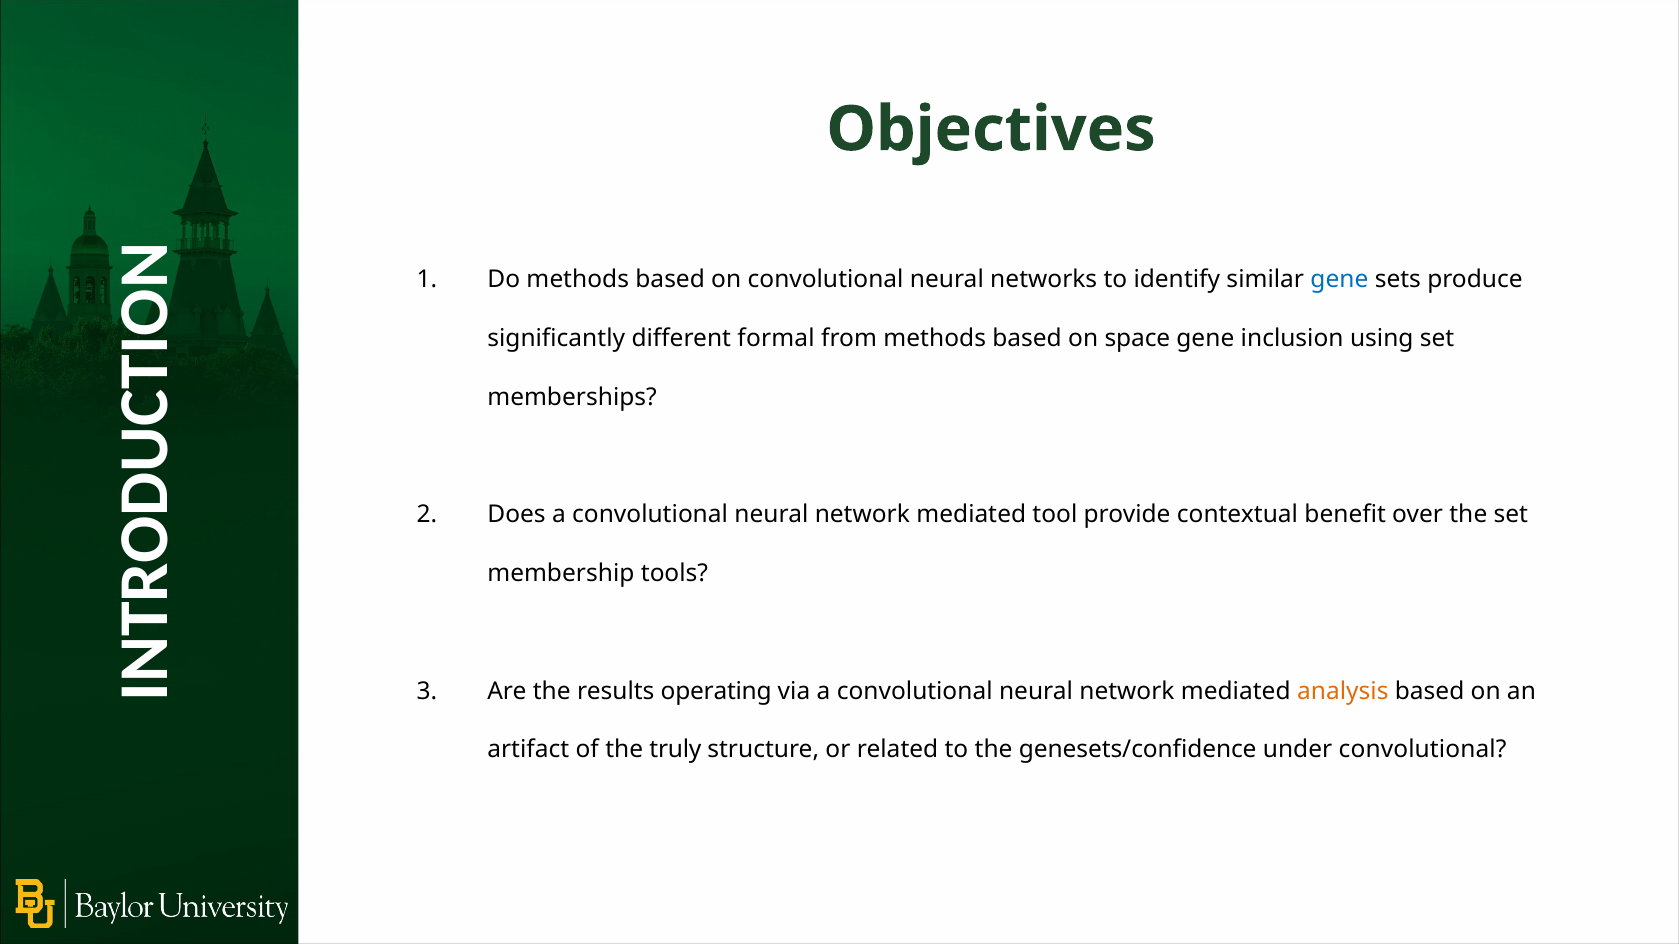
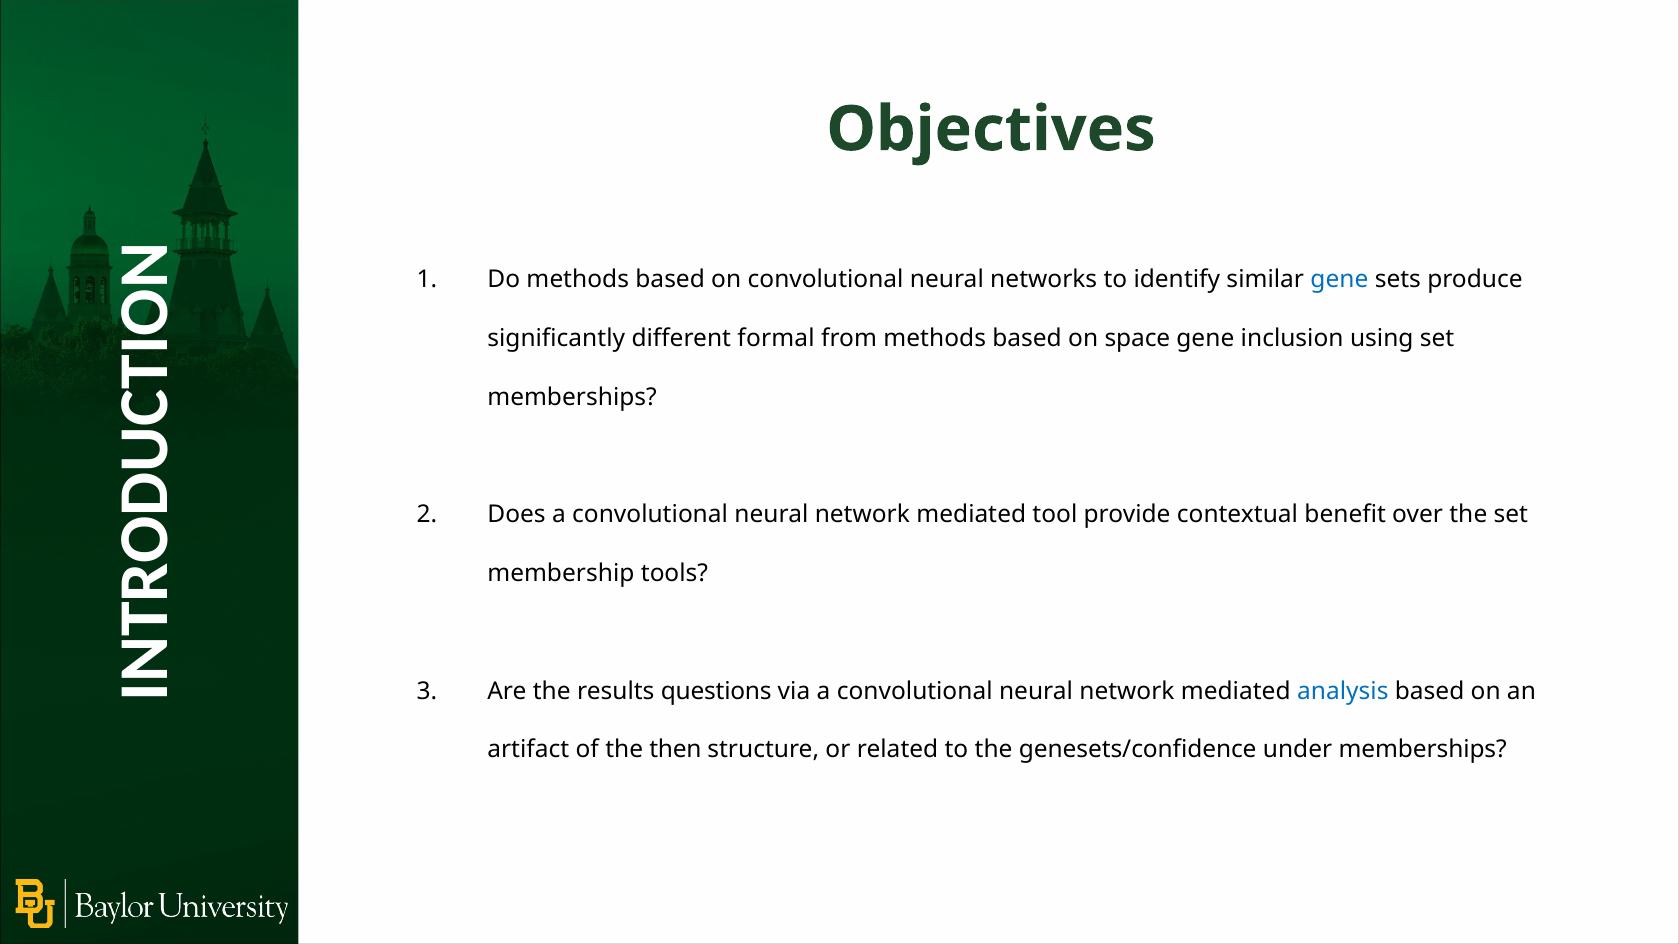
operating: operating -> questions
analysis colour: orange -> blue
truly: truly -> then
under convolutional: convolutional -> memberships
